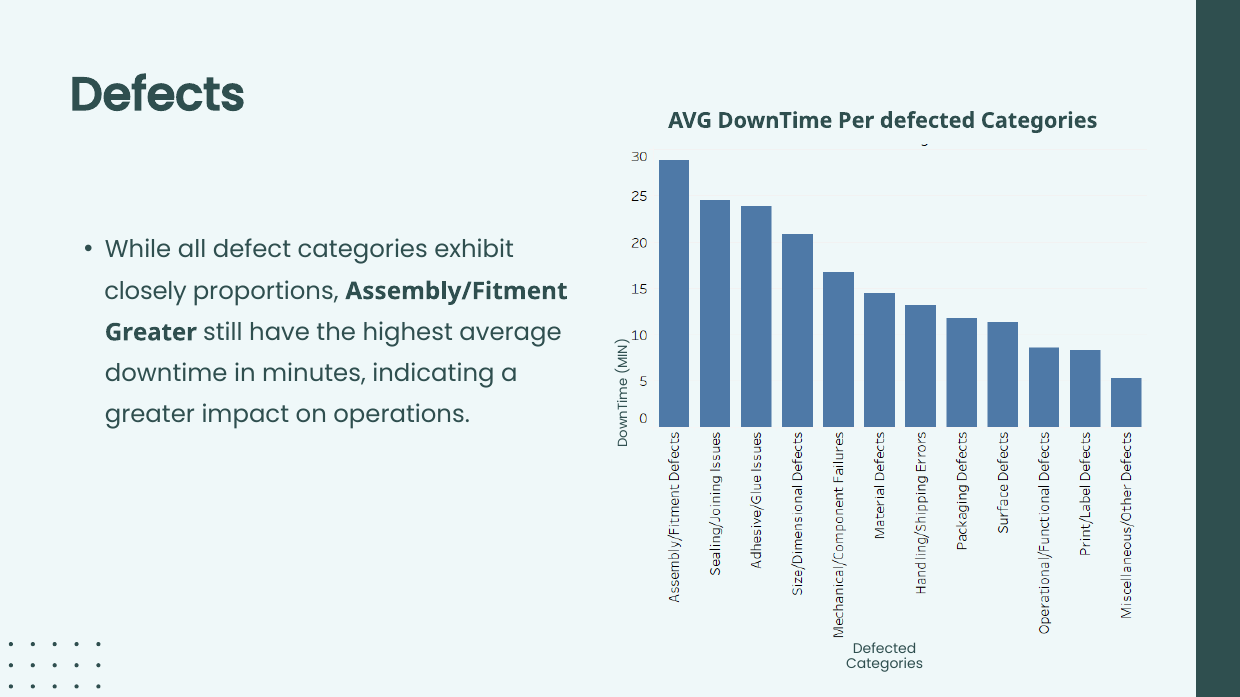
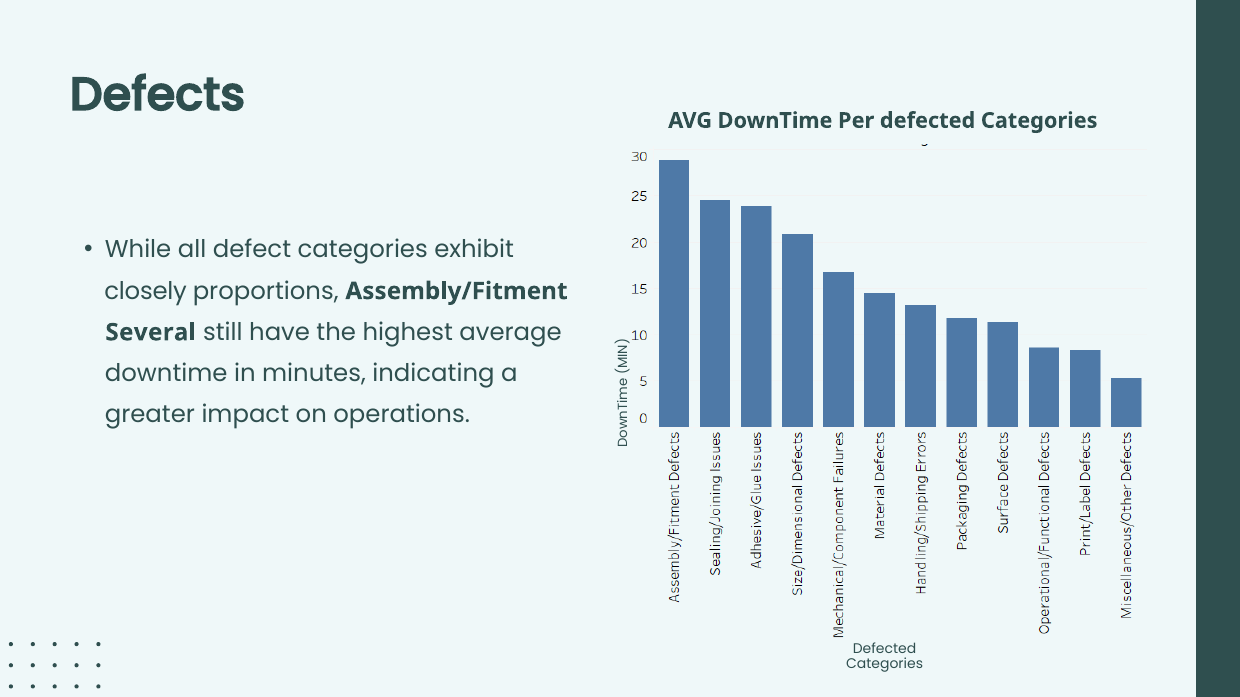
Greater at (151, 333): Greater -> Several
